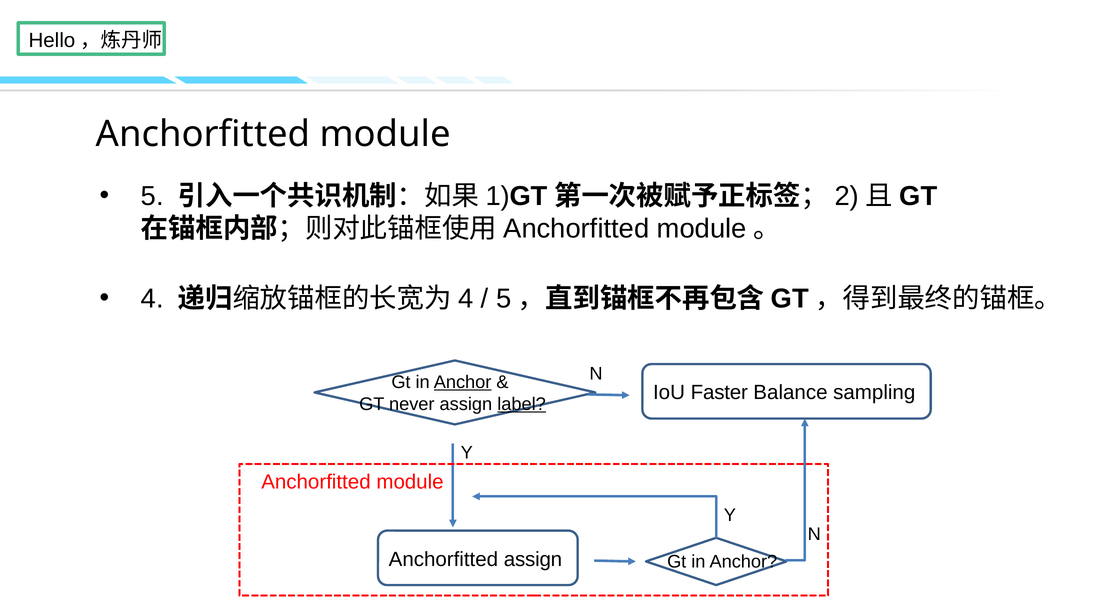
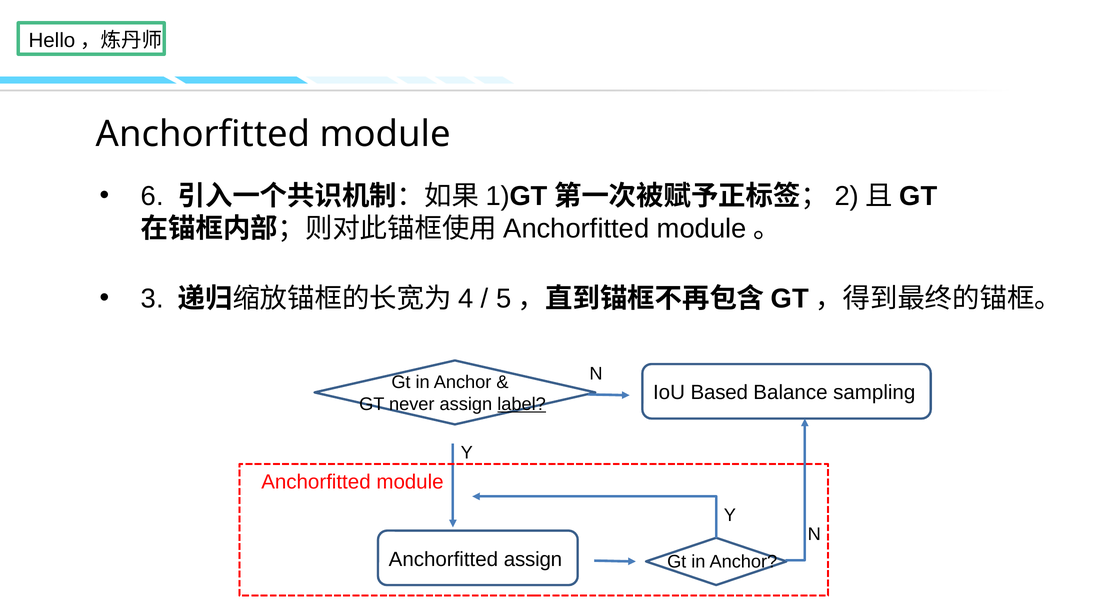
5: 5 -> 6
4: 4 -> 3
Anchor at (463, 382) underline: present -> none
Faster: Faster -> Based
